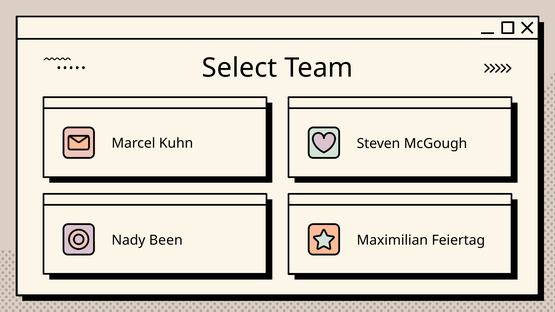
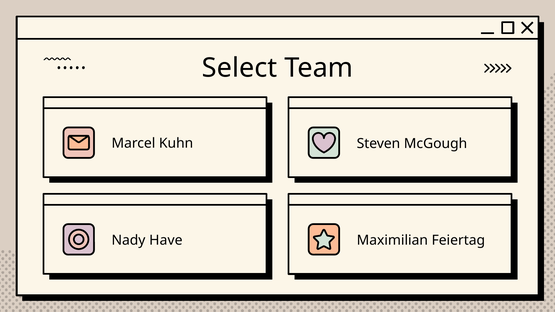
Been: Been -> Have
